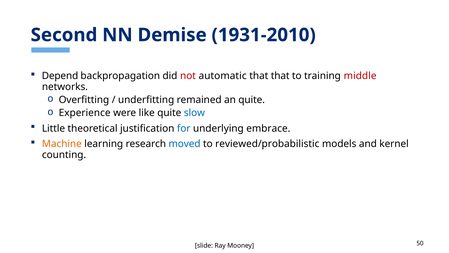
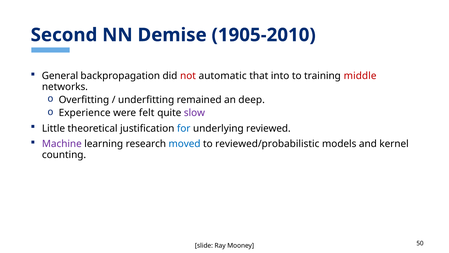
1931-2010: 1931-2010 -> 1905-2010
Depend: Depend -> General
that that: that -> into
an quite: quite -> deep
like: like -> felt
slow colour: blue -> purple
embrace: embrace -> reviewed
Machine colour: orange -> purple
